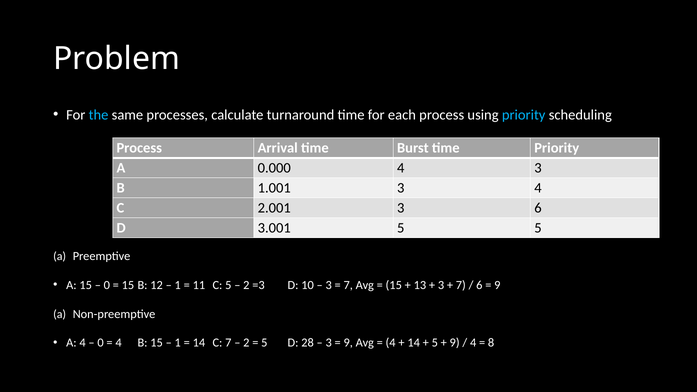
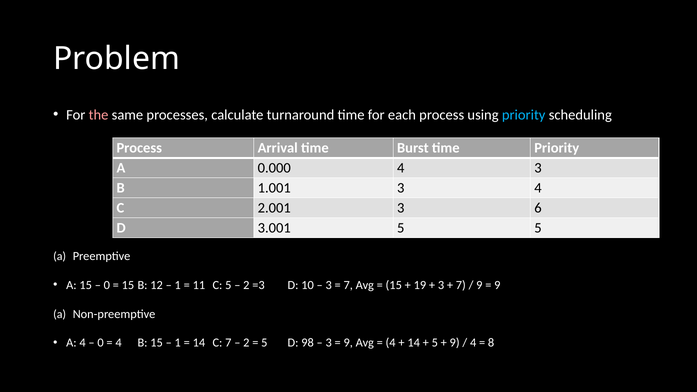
the colour: light blue -> pink
13: 13 -> 19
6 at (479, 285): 6 -> 9
28: 28 -> 98
